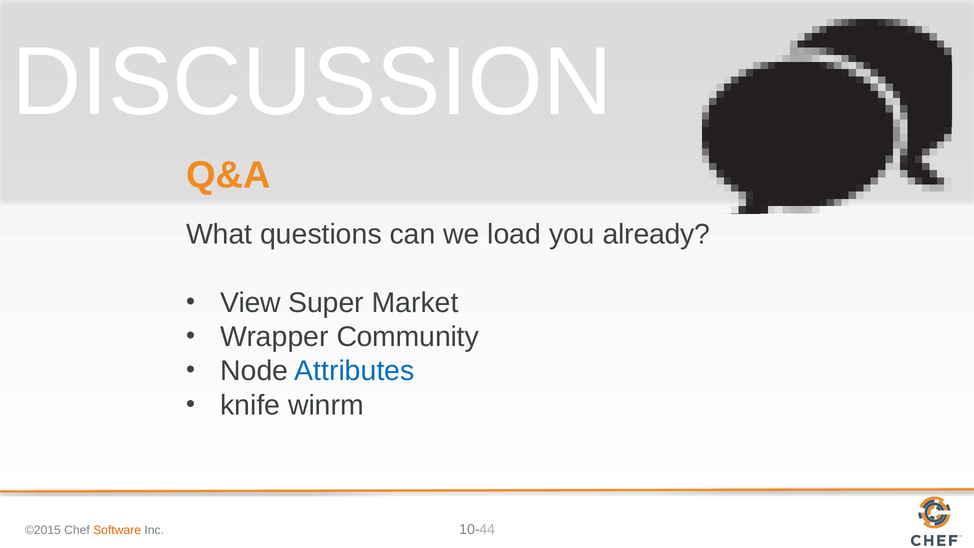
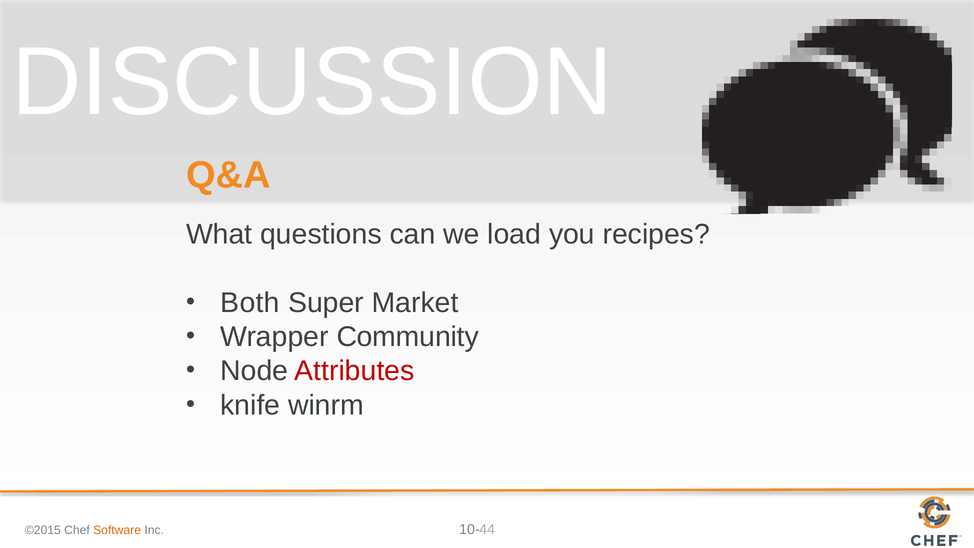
already: already -> recipes
View: View -> Both
Attributes colour: blue -> red
